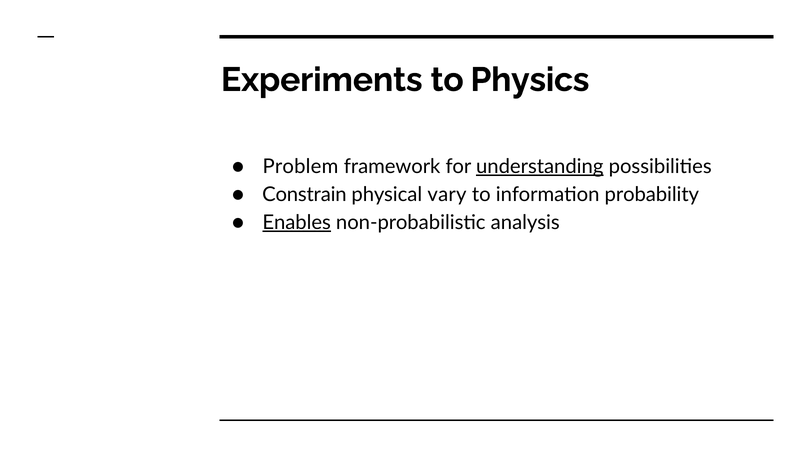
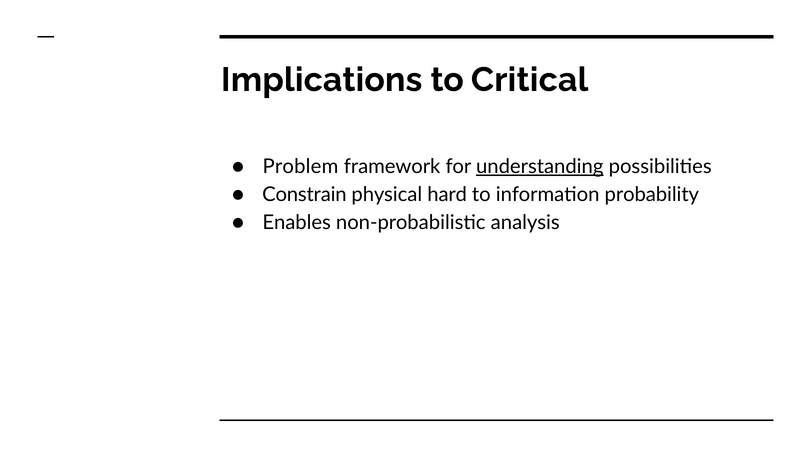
Experiments: Experiments -> Implications
Physics: Physics -> Critical
vary: vary -> hard
Enables underline: present -> none
